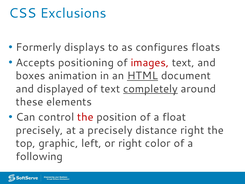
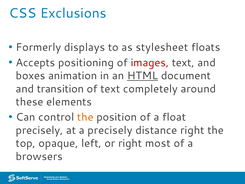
configures: configures -> stylesheet
displayed: displayed -> transition
completely underline: present -> none
the at (85, 117) colour: red -> orange
graphic: graphic -> opaque
color: color -> most
following: following -> browsers
